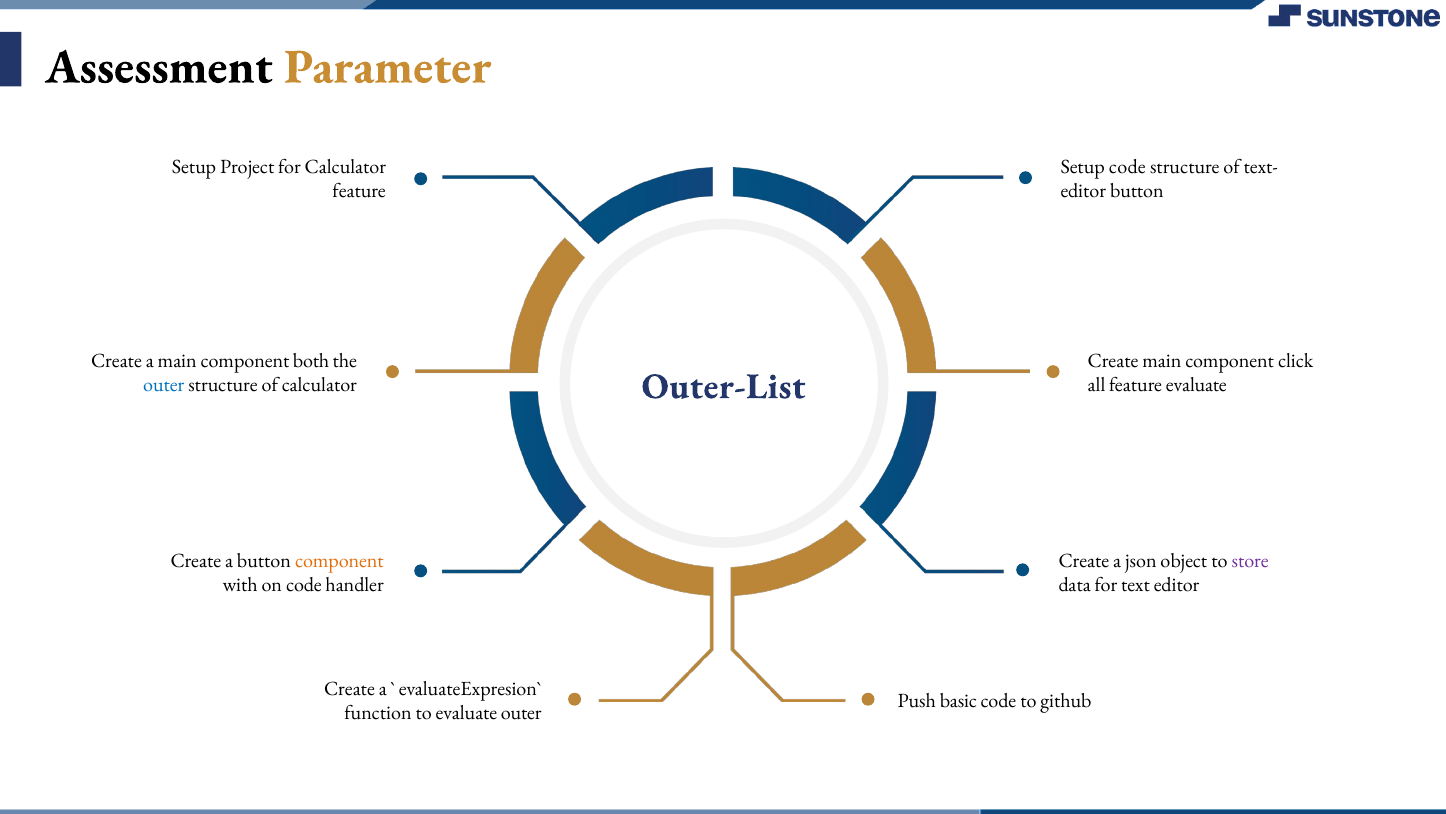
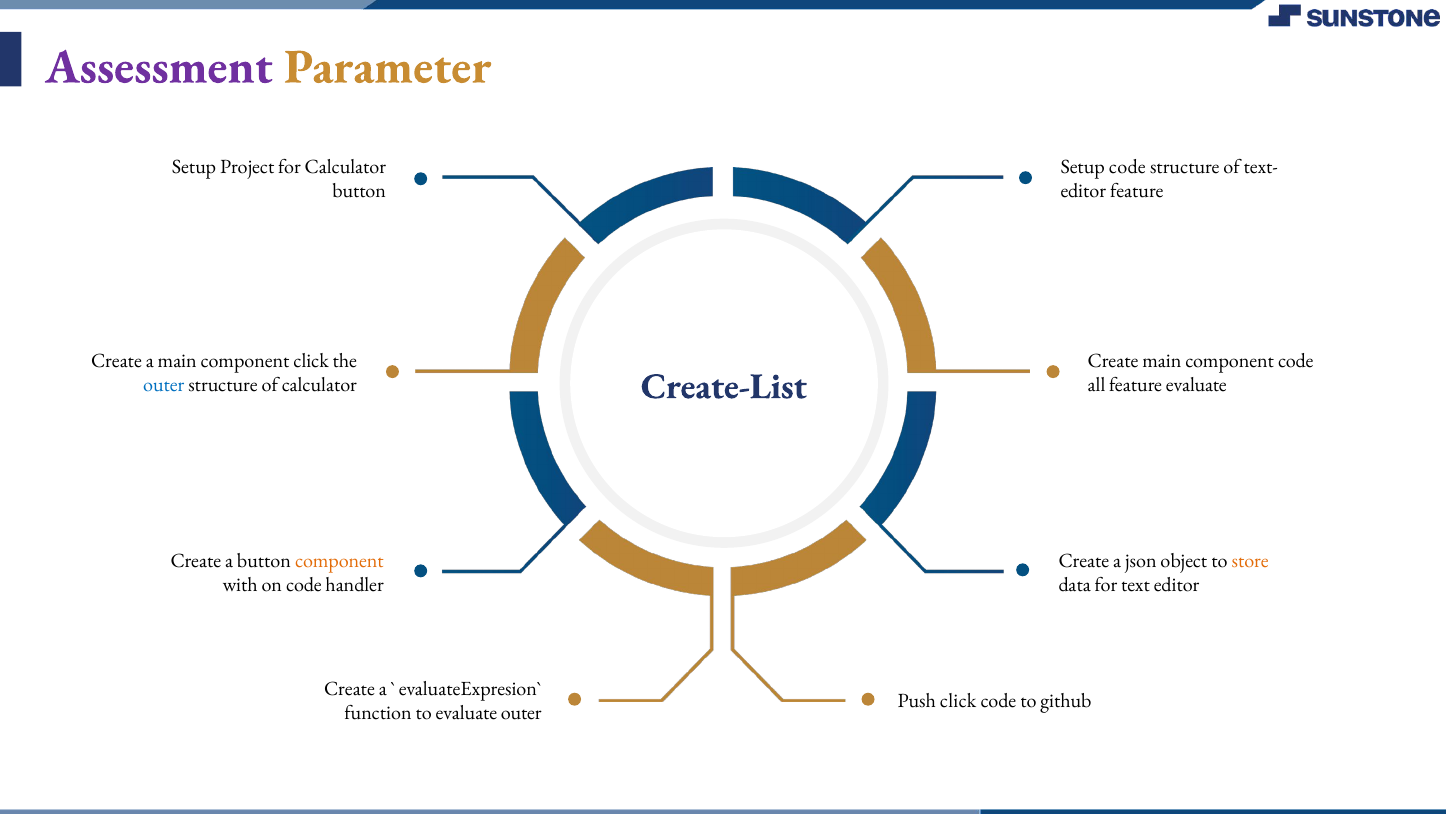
Assessment colour: black -> purple
feature at (359, 191): feature -> button
editor button: button -> feature
component both: both -> click
component click: click -> code
Outer-List: Outer-List -> Create-List
store colour: purple -> orange
Push basic: basic -> click
